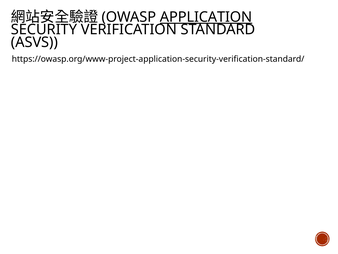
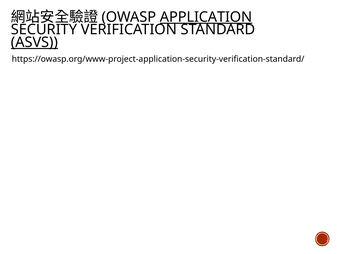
ASVS underline: none -> present
